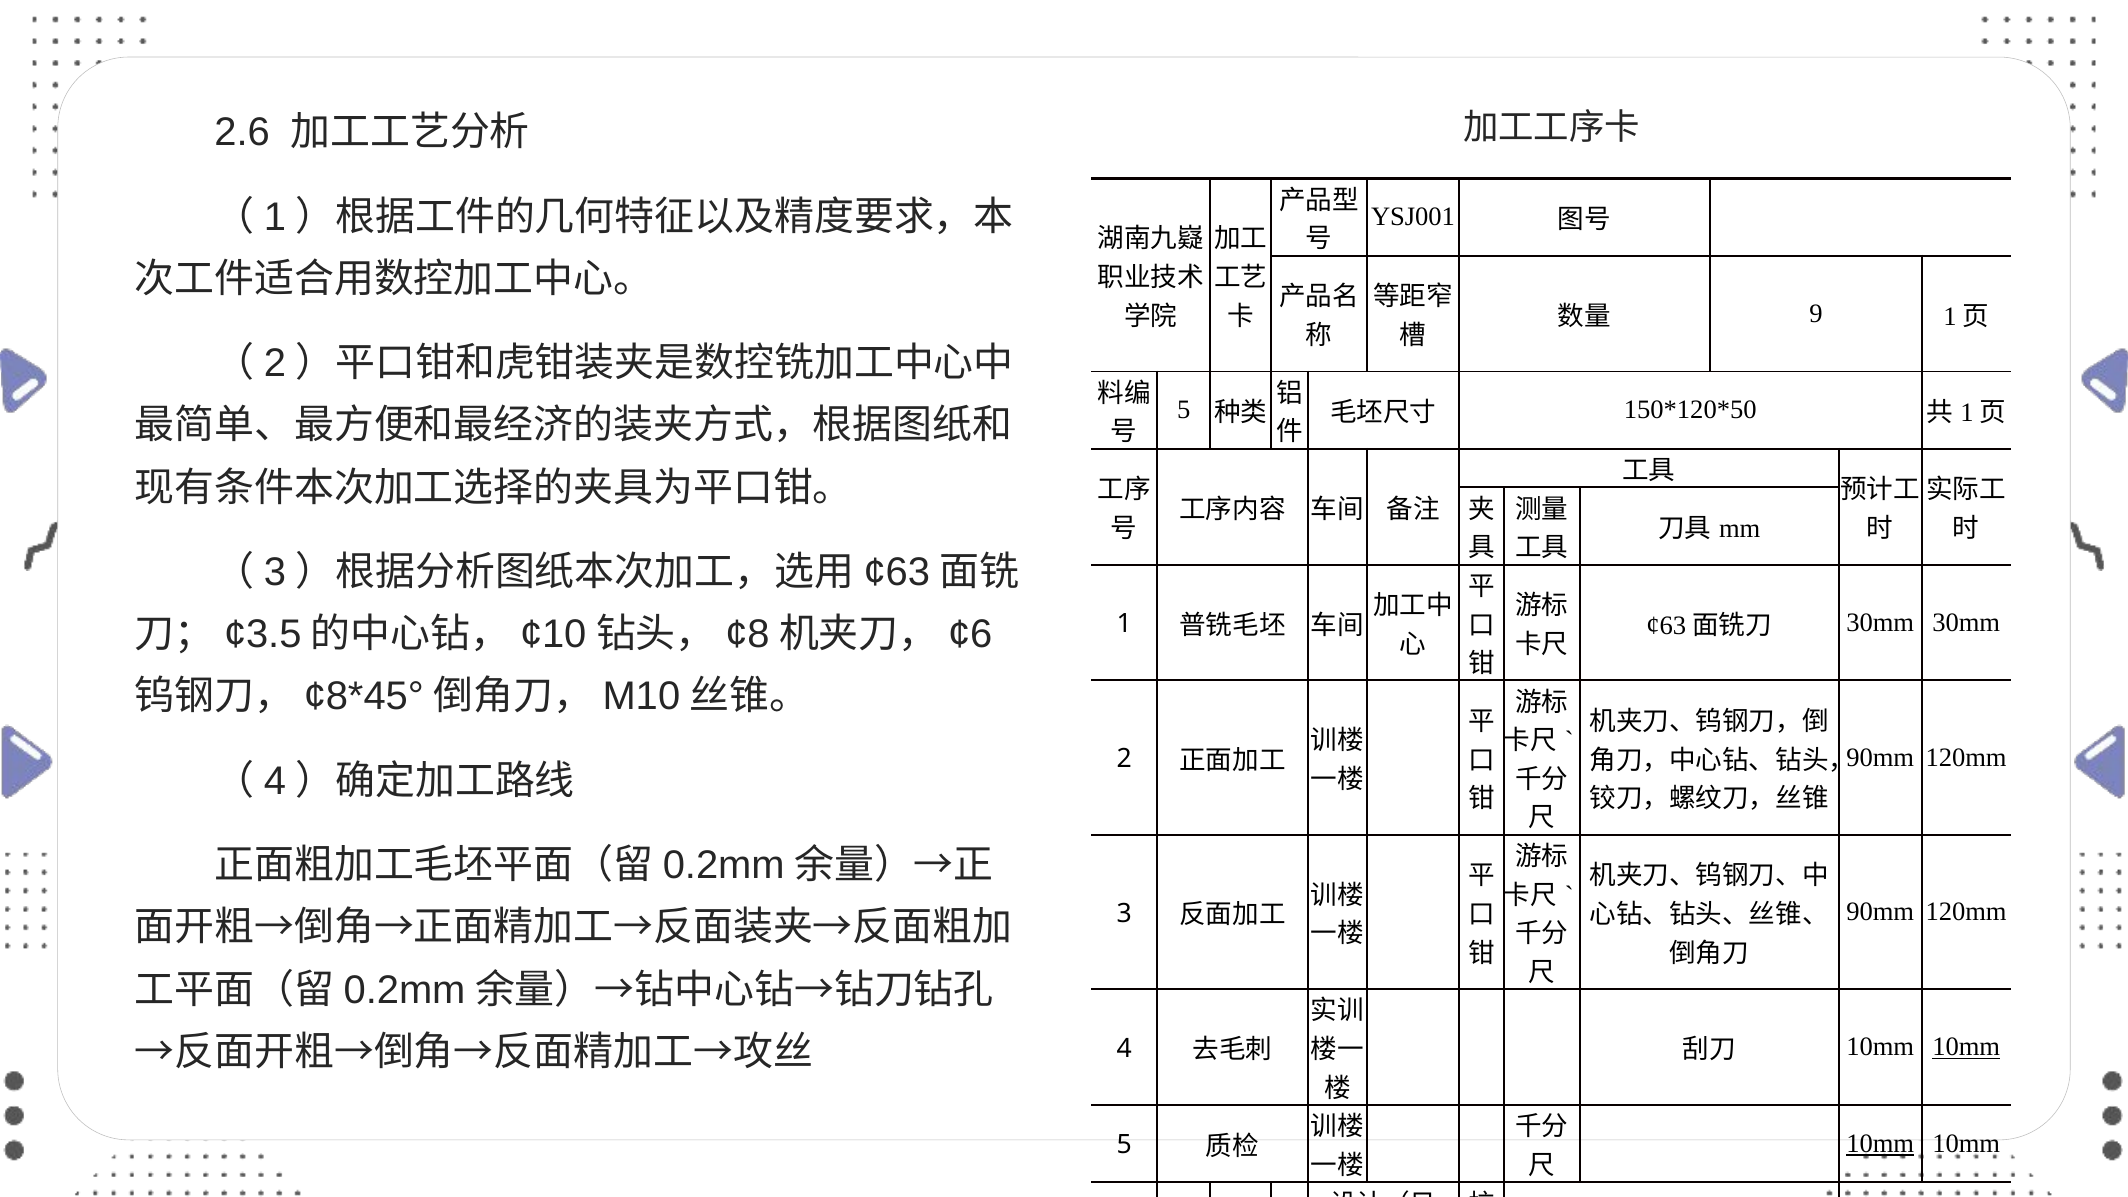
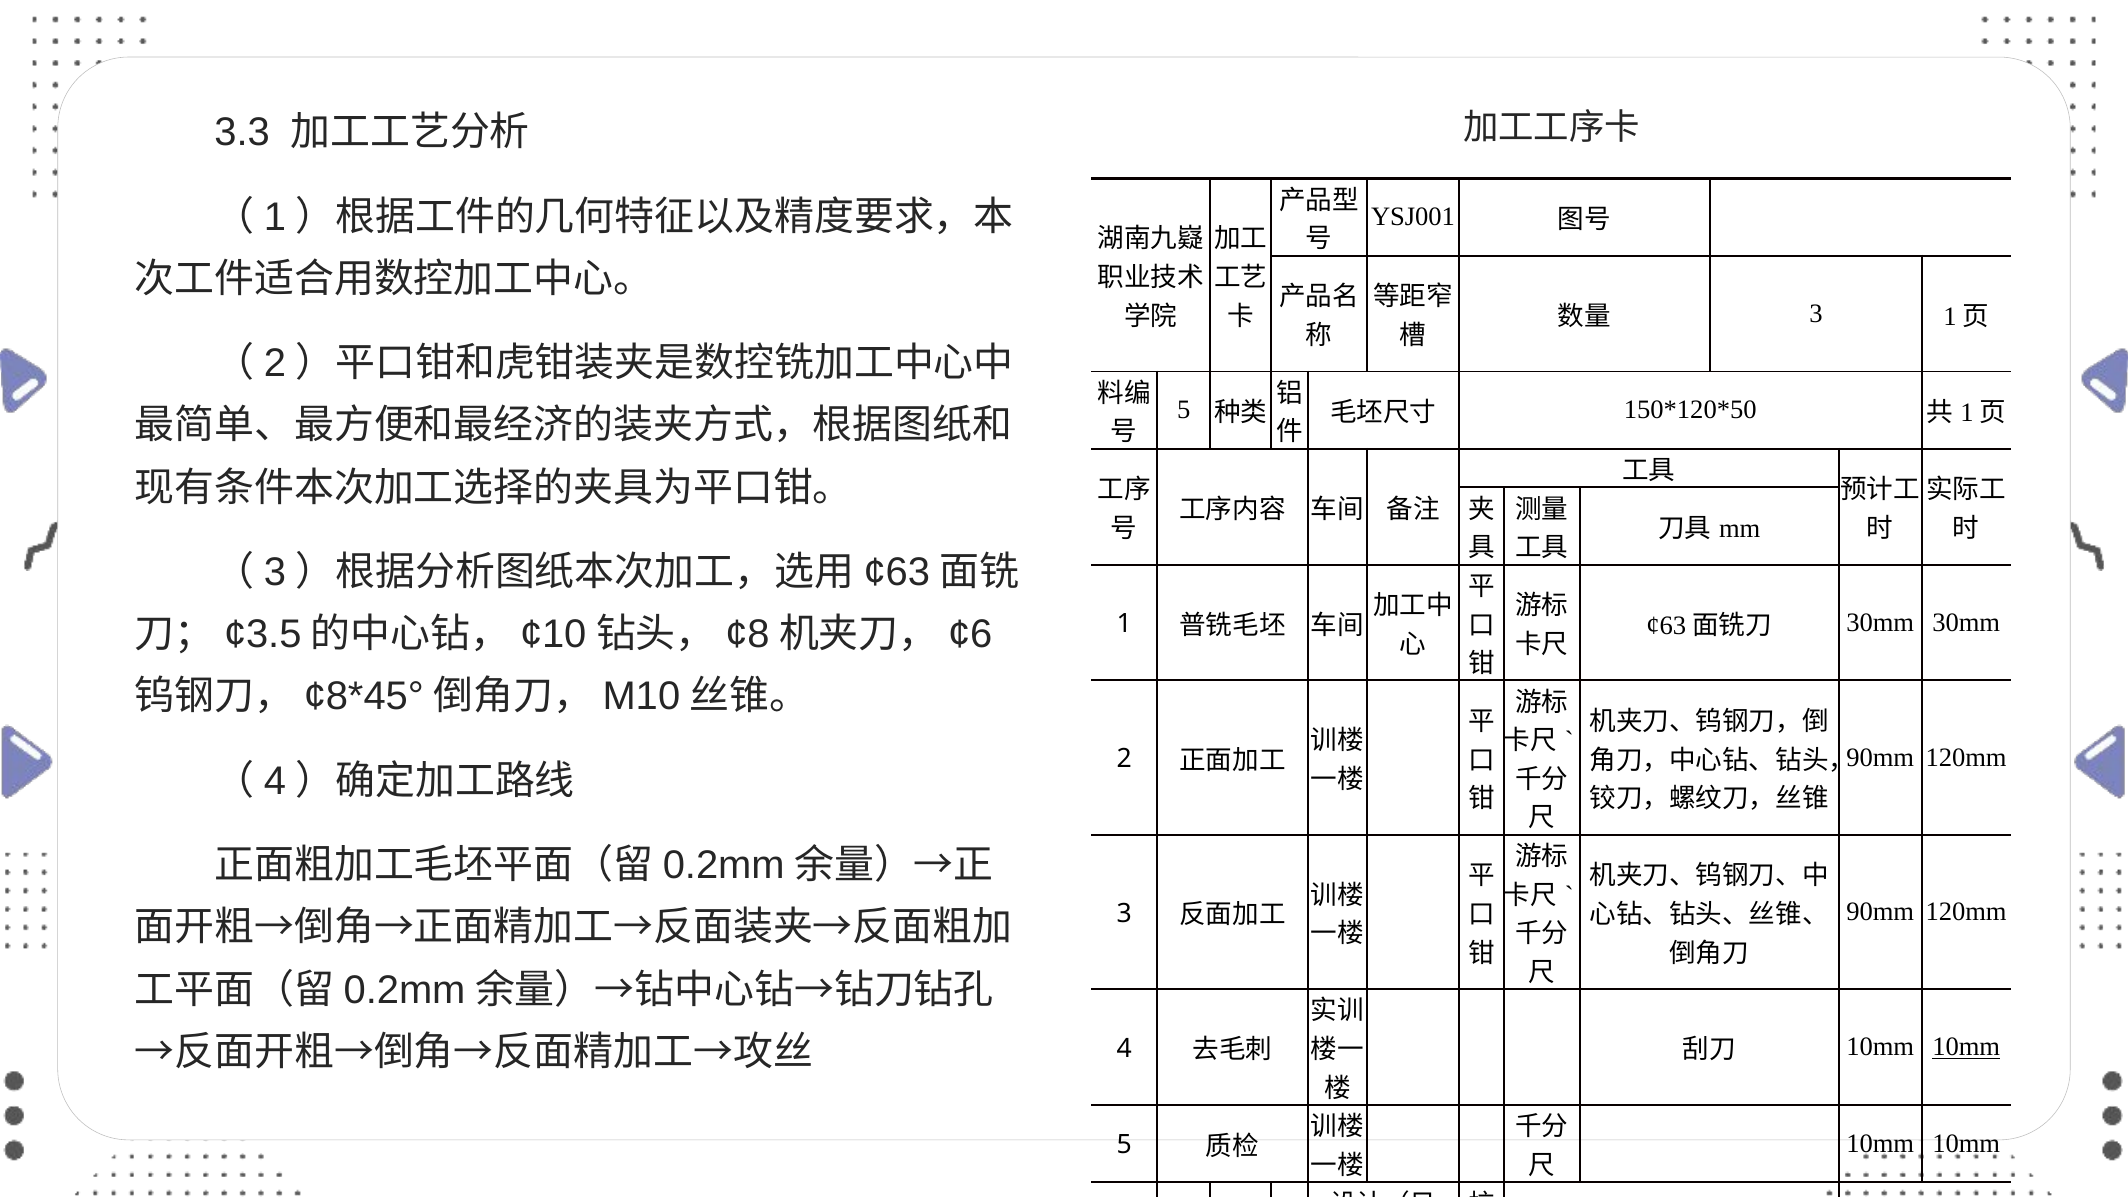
2.6: 2.6 -> 3.3
9 at (1816, 314): 9 -> 3
10mm at (1880, 1144) underline: present -> none
